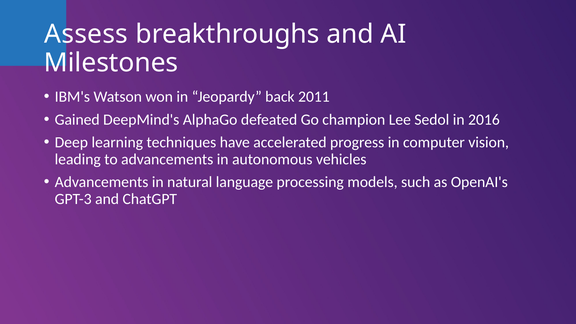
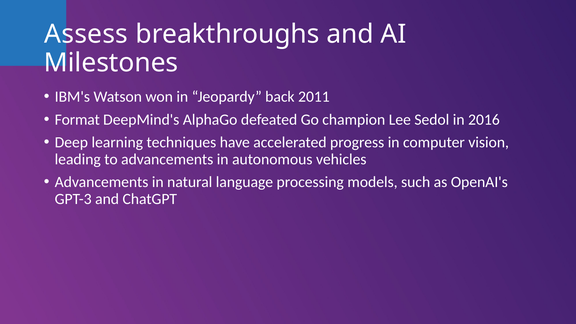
Gained: Gained -> Format
